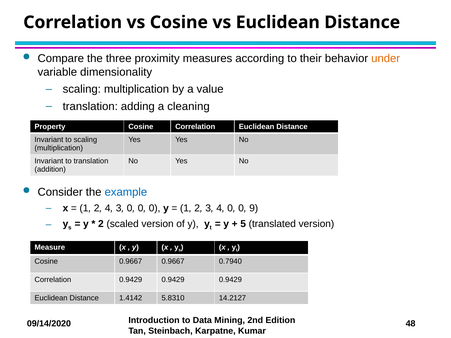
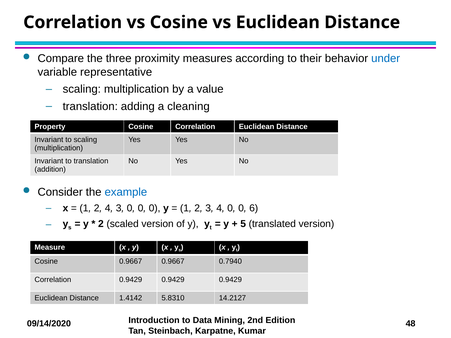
under colour: orange -> blue
dimensionality: dimensionality -> representative
9: 9 -> 6
